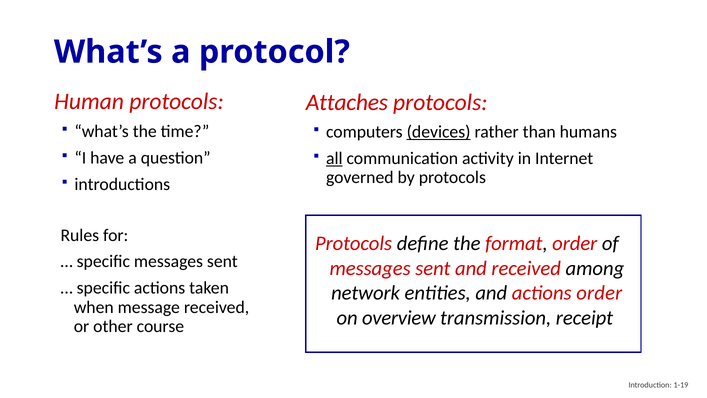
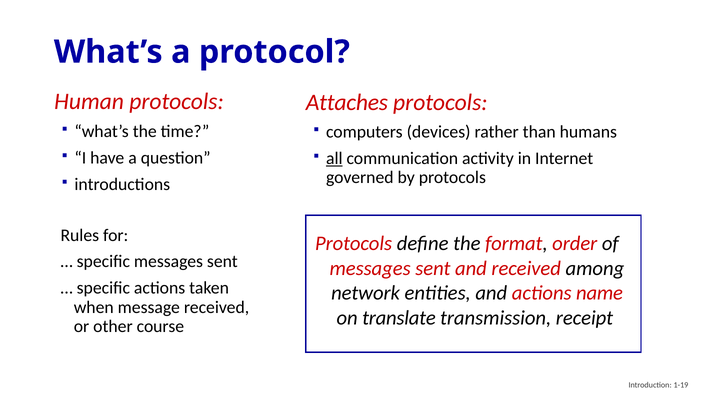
devices underline: present -> none
actions order: order -> name
overview: overview -> translate
